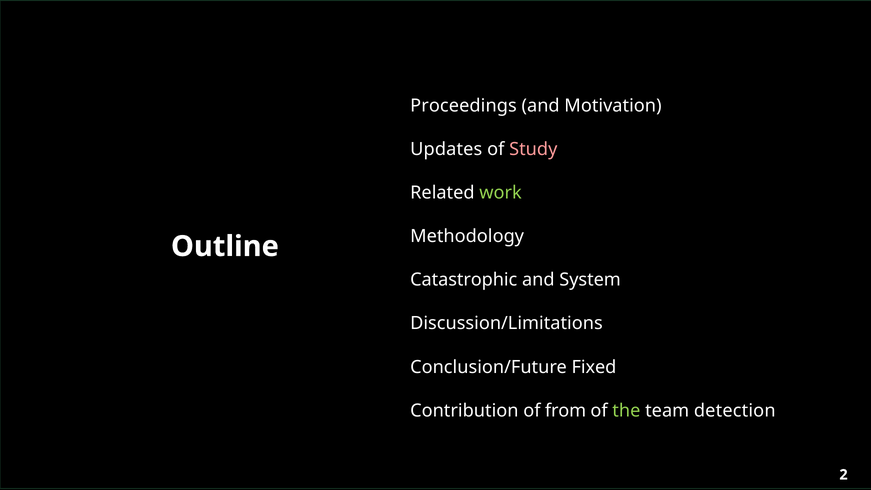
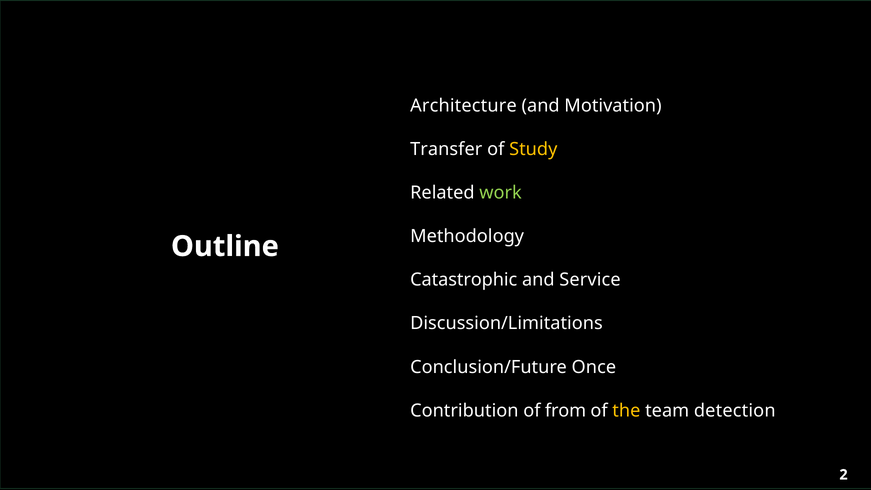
Proceedings: Proceedings -> Architecture
Updates: Updates -> Transfer
Study colour: pink -> yellow
System: System -> Service
Fixed: Fixed -> Once
the colour: light green -> yellow
